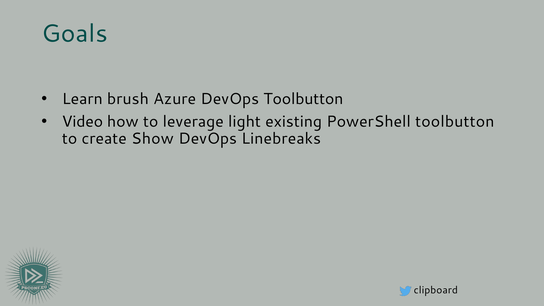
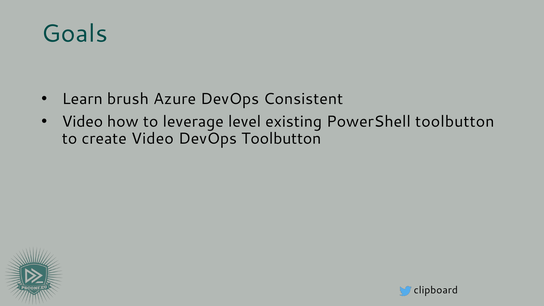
DevOps Toolbutton: Toolbutton -> Consistent
light: light -> level
create Show: Show -> Video
DevOps Linebreaks: Linebreaks -> Toolbutton
